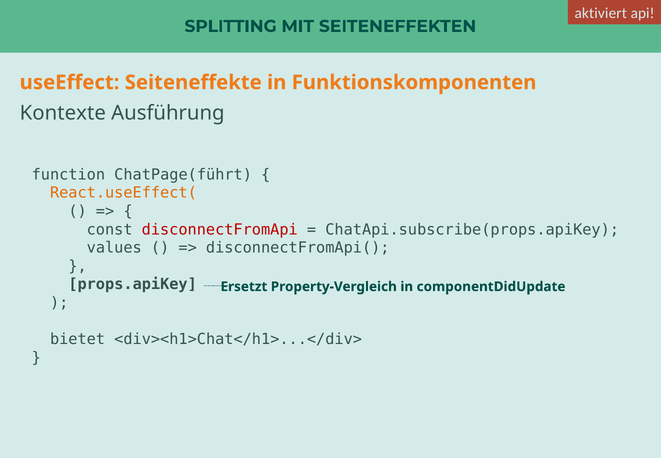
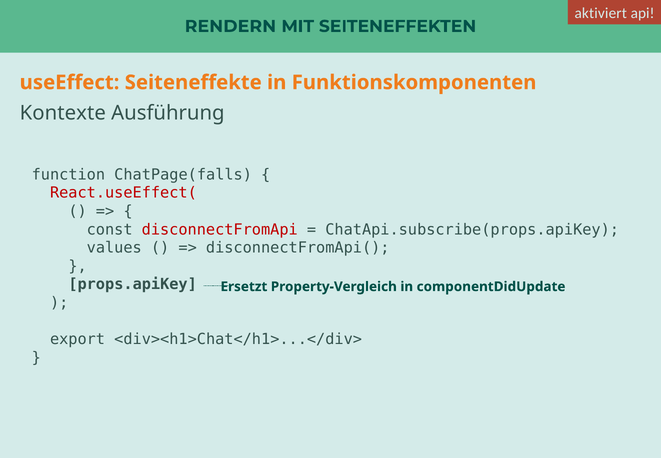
SPLITTING: SPLITTING -> RENDERN
ChatPage(führt: ChatPage(führt -> ChatPage(falls
React.useEffect( colour: orange -> red
bietet: bietet -> export
